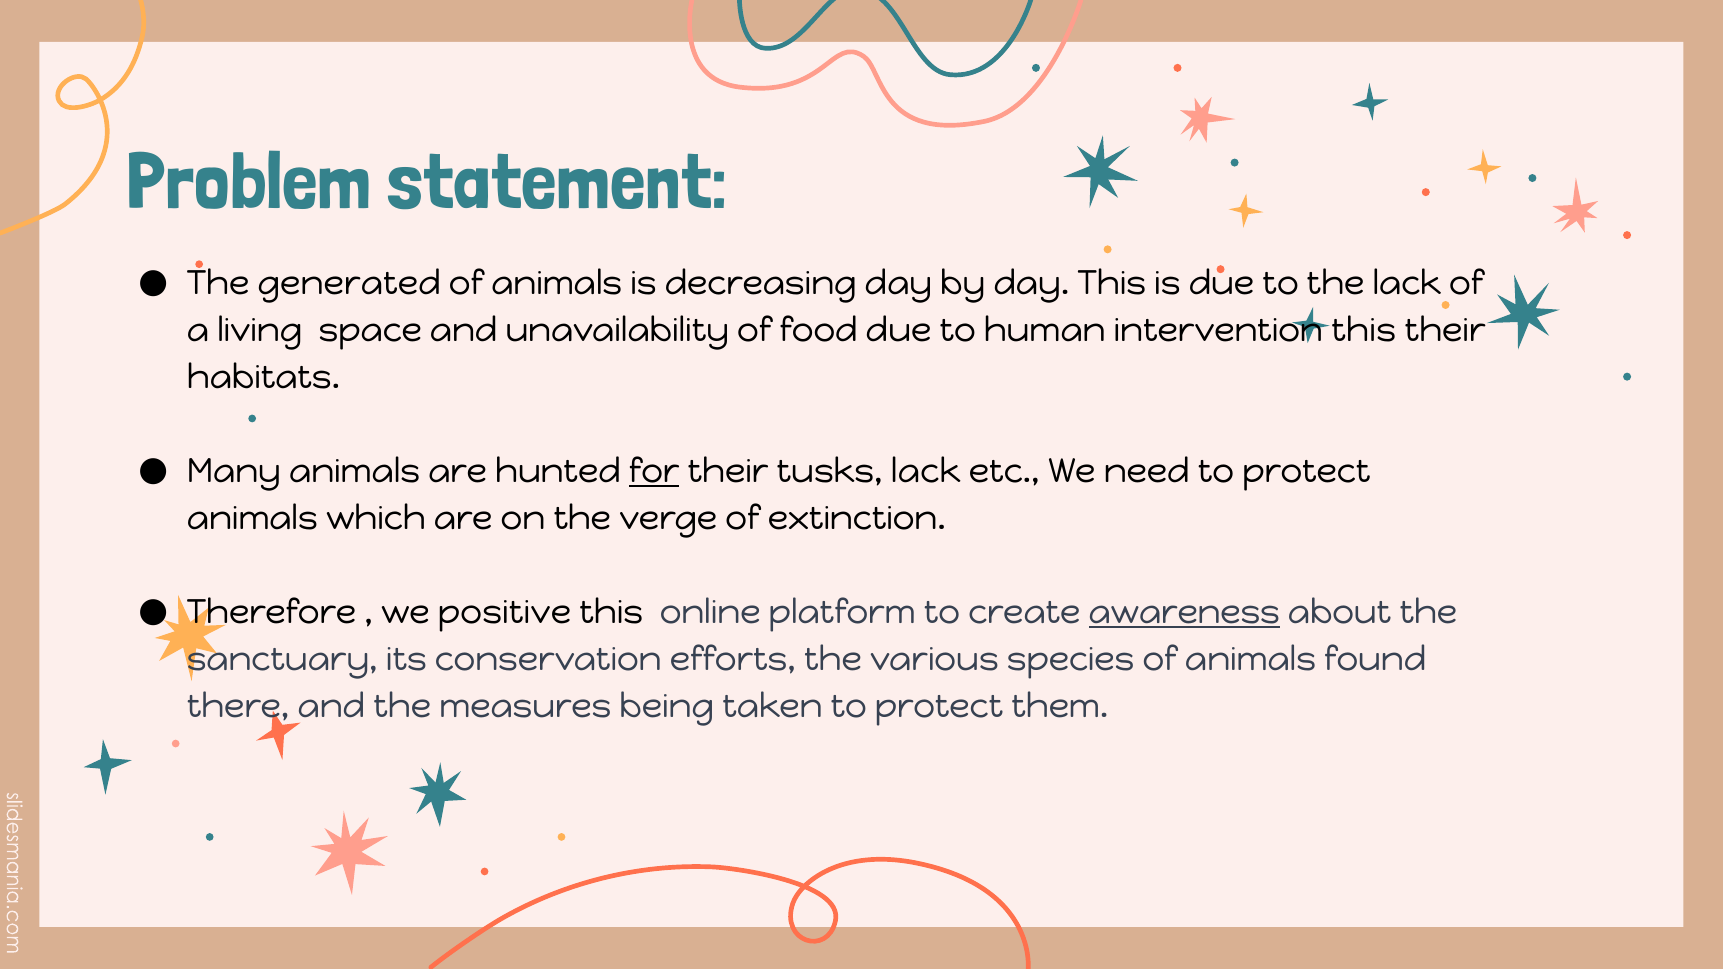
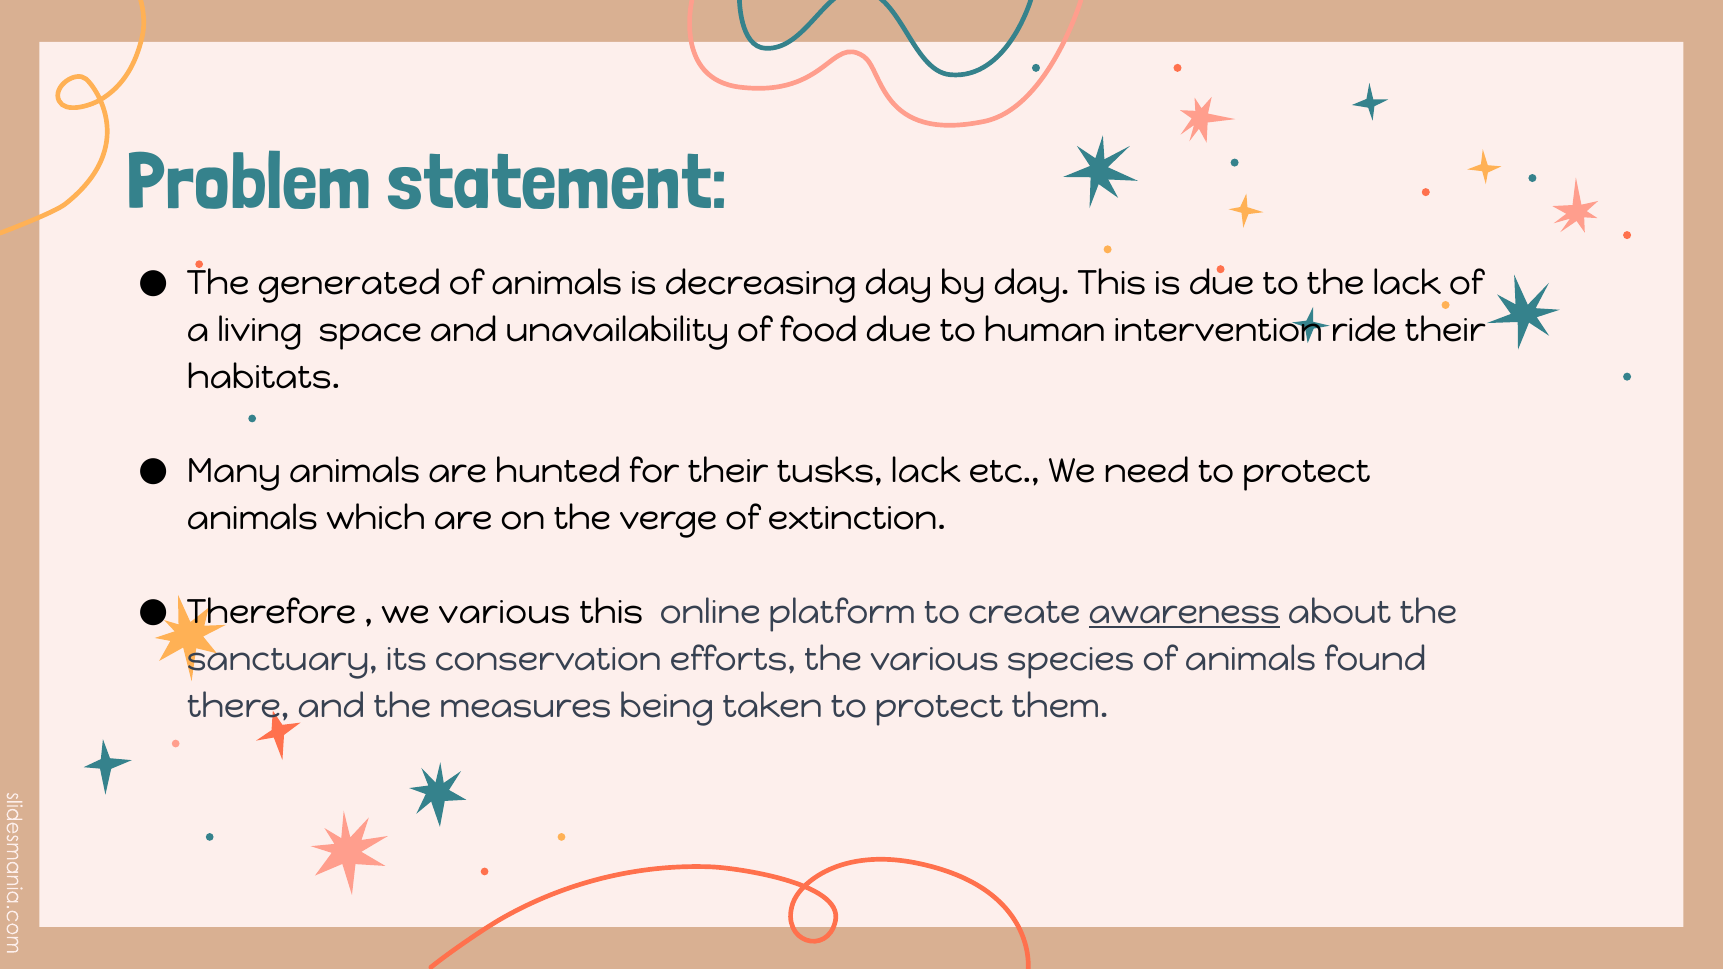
intervention this: this -> ride
for underline: present -> none
we positive: positive -> various
